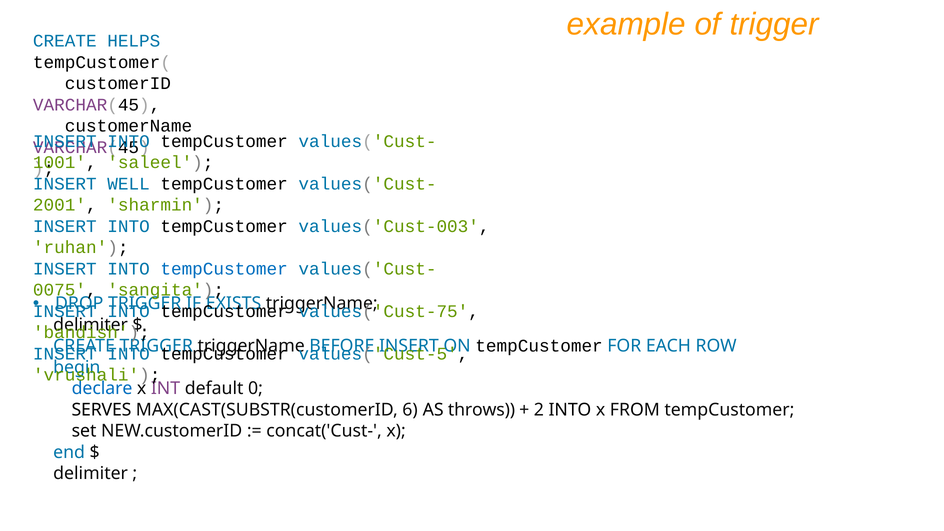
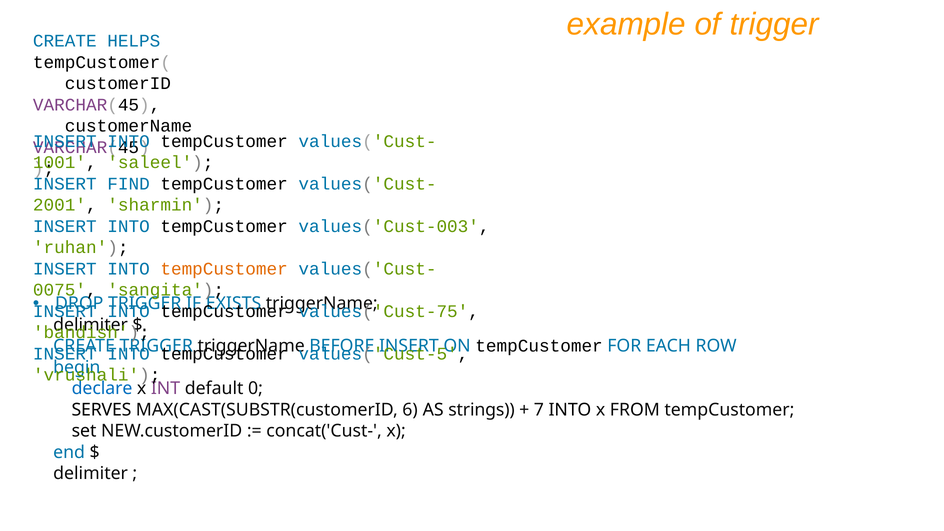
WELL: WELL -> FIND
tempCustomer at (224, 269) colour: blue -> orange
throws: throws -> strings
2: 2 -> 7
